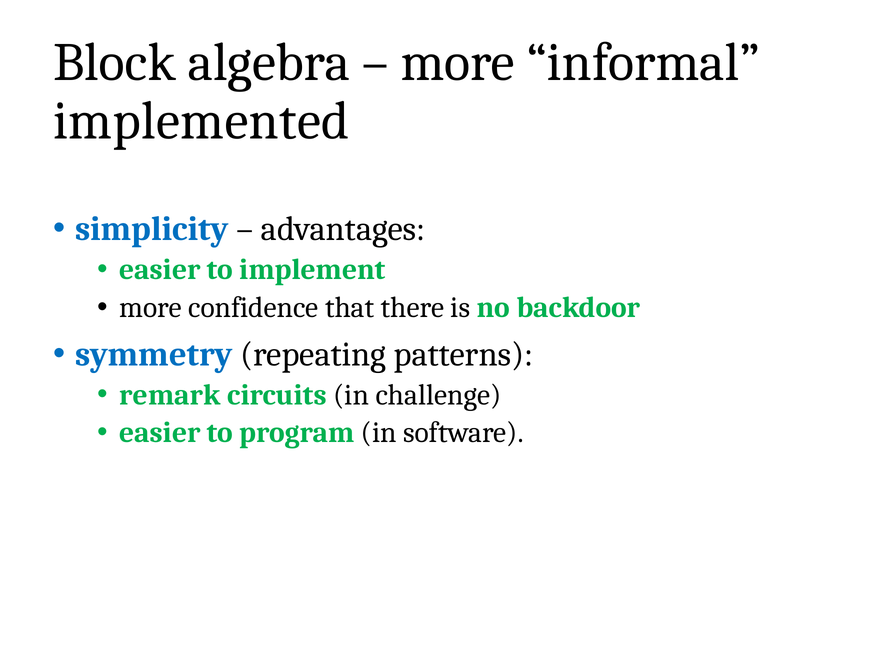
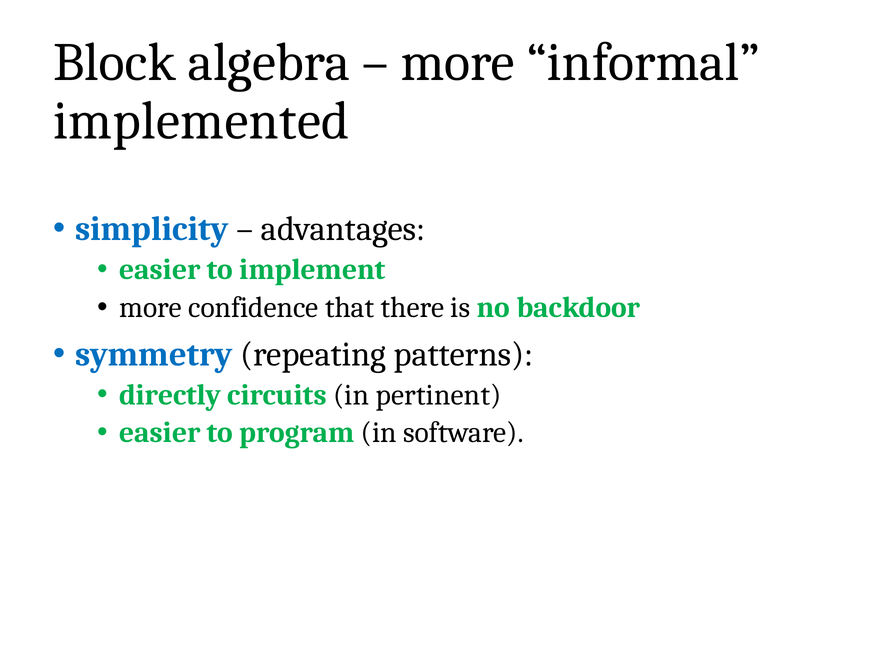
remark: remark -> directly
challenge: challenge -> pertinent
